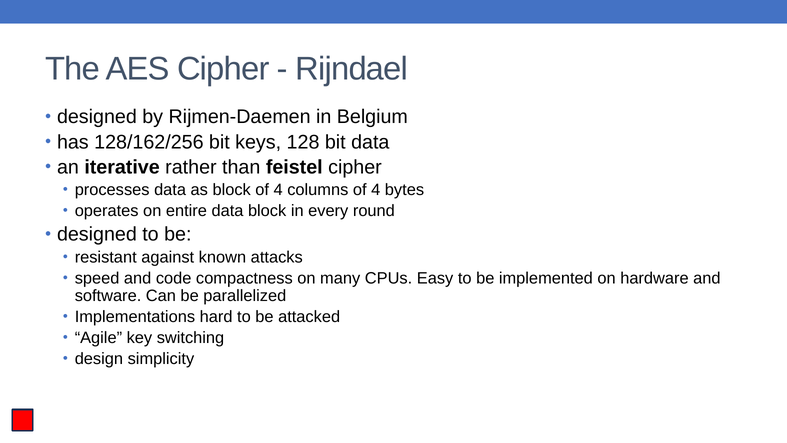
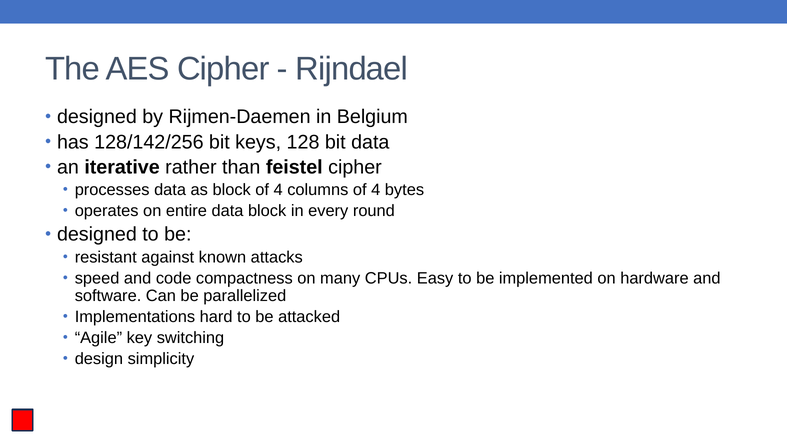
128/162/256: 128/162/256 -> 128/142/256
